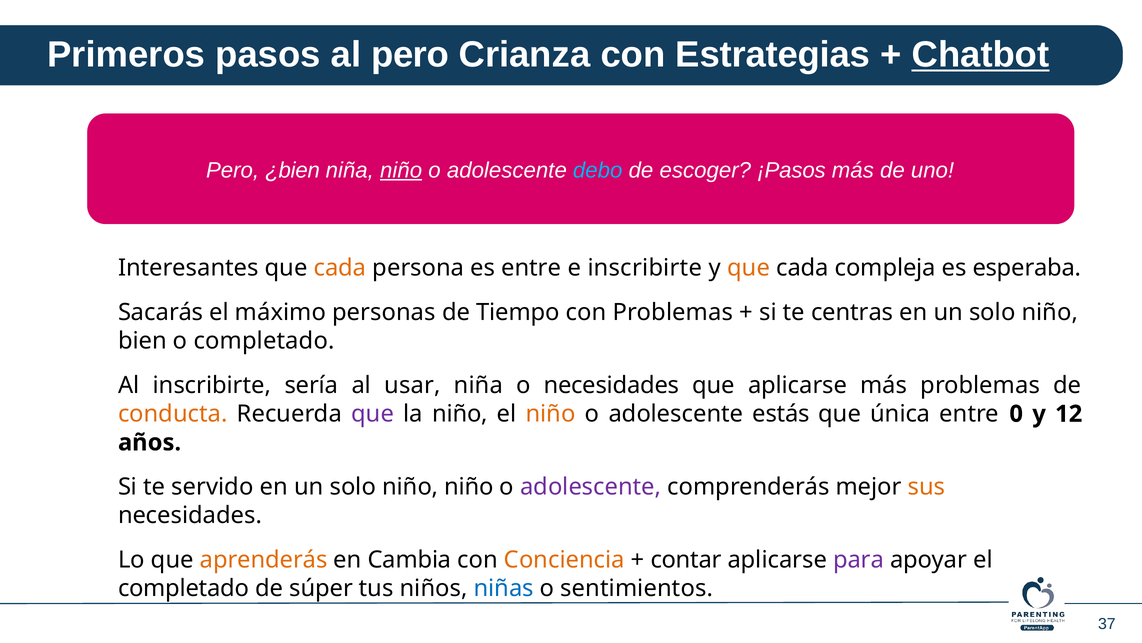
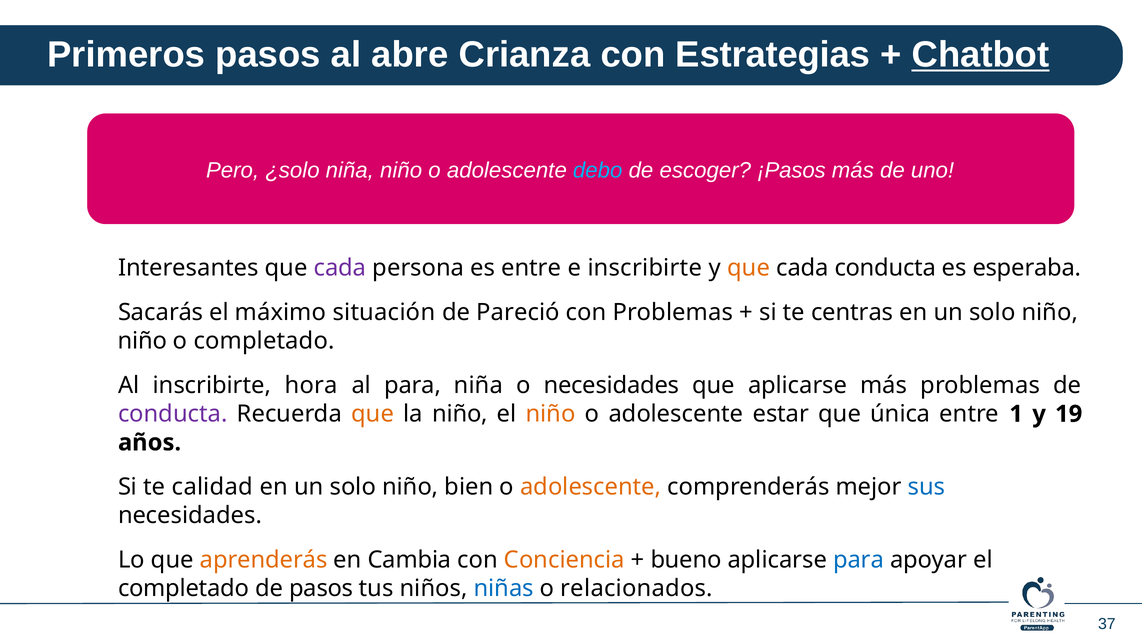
al pero: pero -> abre
¿bien: ¿bien -> ¿solo
niño at (401, 170) underline: present -> none
cada at (340, 268) colour: orange -> purple
cada compleja: compleja -> conducta
personas: personas -> situación
Tiempo: Tiempo -> Pareció
bien at (142, 341): bien -> niño
sería: sería -> hora
al usar: usar -> para
conducta at (173, 414) colour: orange -> purple
que at (373, 414) colour: purple -> orange
estás: estás -> estar
0: 0 -> 1
12: 12 -> 19
servido: servido -> calidad
niño niño: niño -> bien
adolescente at (591, 487) colour: purple -> orange
sus colour: orange -> blue
contar: contar -> bueno
para at (859, 560) colour: purple -> blue
de súper: súper -> pasos
sentimientos: sentimientos -> relacionados
